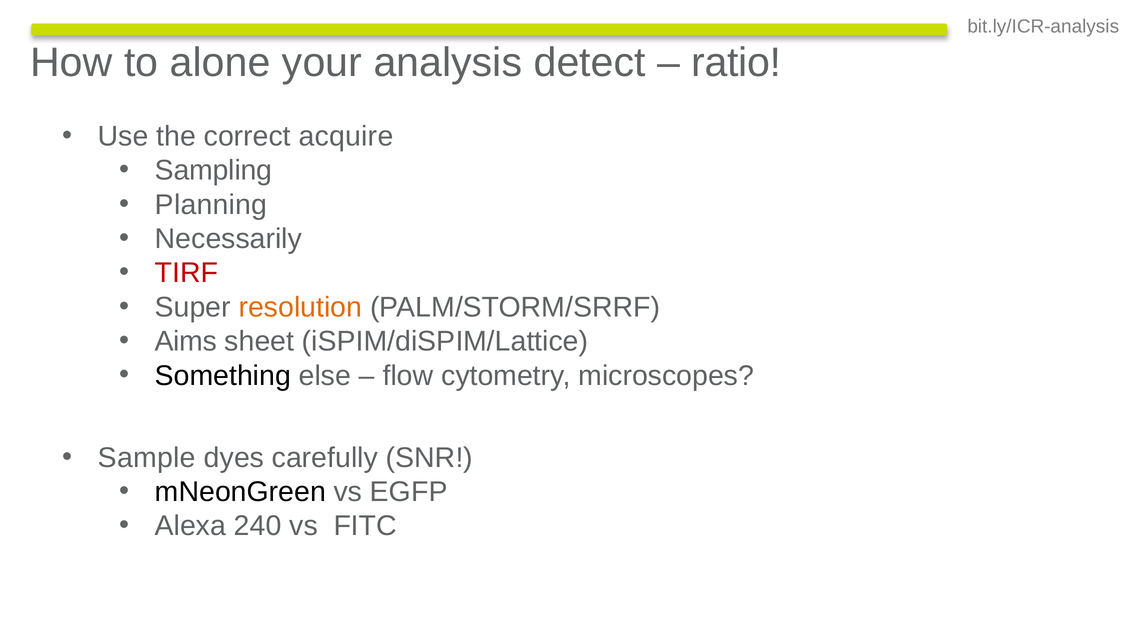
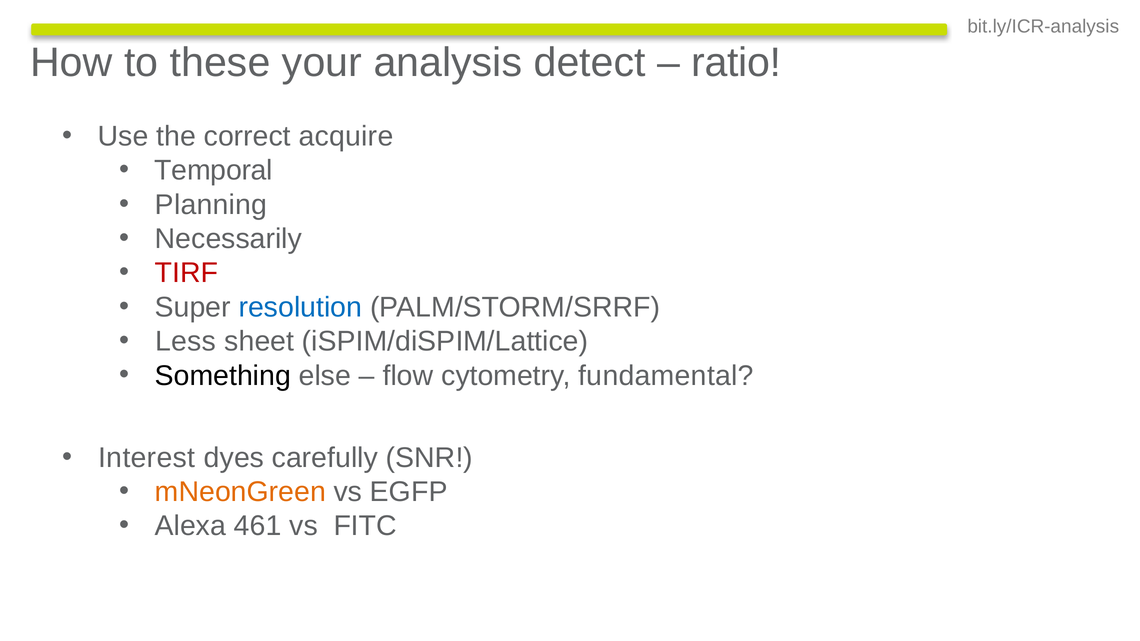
alone: alone -> these
Sampling: Sampling -> Temporal
resolution colour: orange -> blue
Aims: Aims -> Less
microscopes: microscopes -> fundamental
Sample: Sample -> Interest
mNeonGreen colour: black -> orange
240: 240 -> 461
